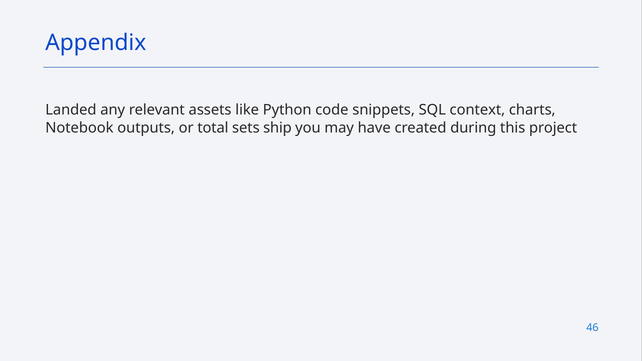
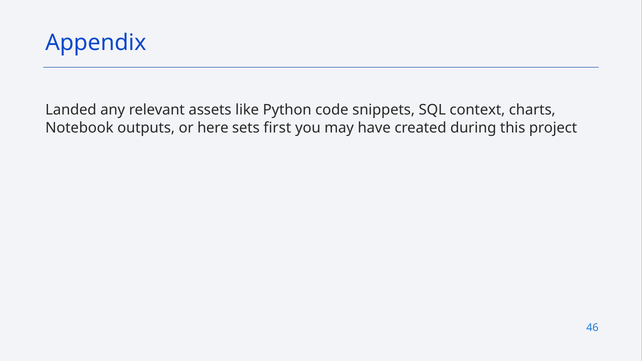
total: total -> here
ship: ship -> first
